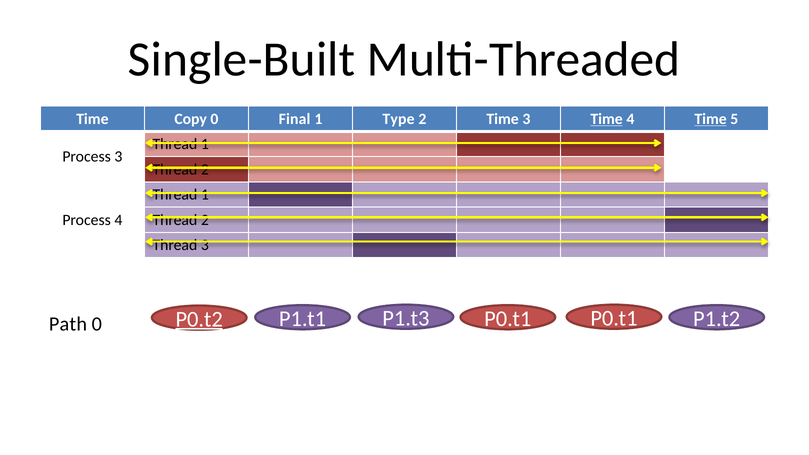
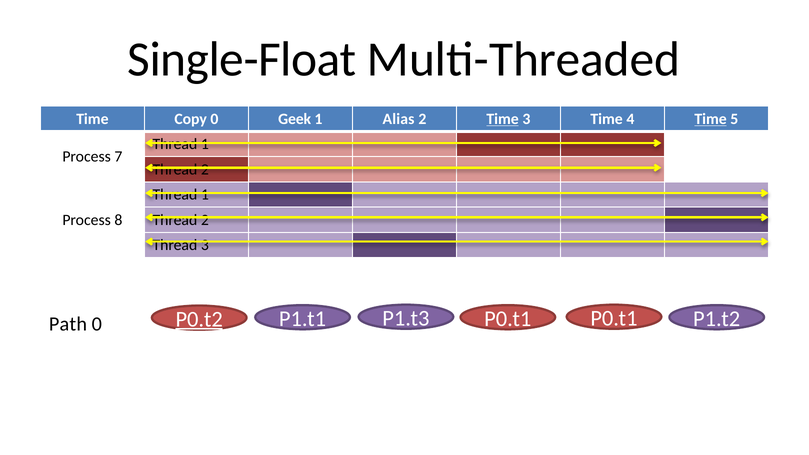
Single-Built: Single-Built -> Single-Float
Final: Final -> Geek
Type: Type -> Alias
Time at (503, 119) underline: none -> present
Time at (607, 119) underline: present -> none
Process 3: 3 -> 7
Process 4: 4 -> 8
